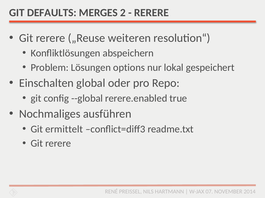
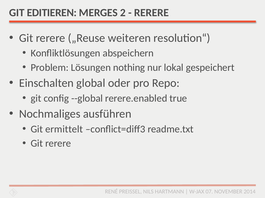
DEFAULTS: DEFAULTS -> EDITIEREN
options: options -> nothing
